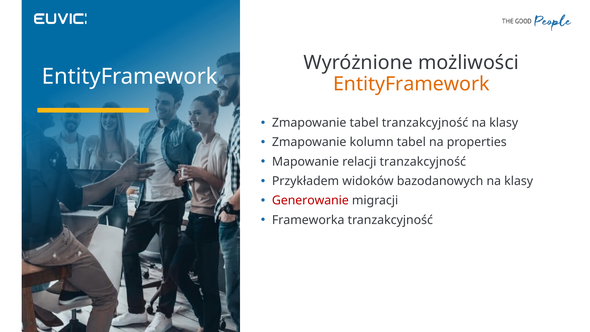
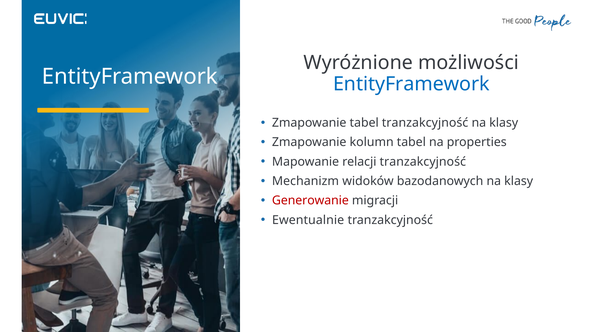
EntityFramework at (411, 84) colour: orange -> blue
Przykładem: Przykładem -> Mechanizm
Frameworka: Frameworka -> Ewentualnie
